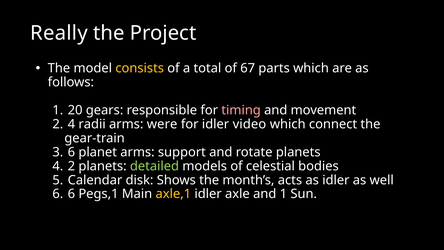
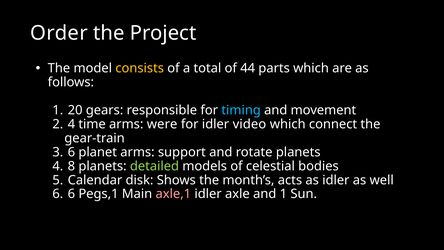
Really: Really -> Order
67: 67 -> 44
timing colour: pink -> light blue
radii: radii -> time
4 2: 2 -> 8
axle,1 colour: yellow -> pink
